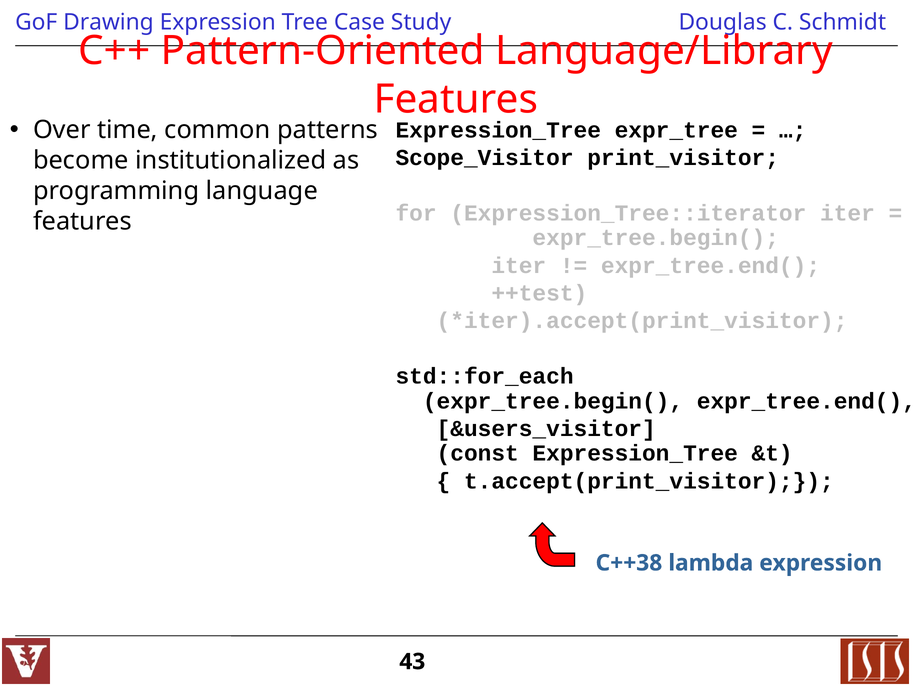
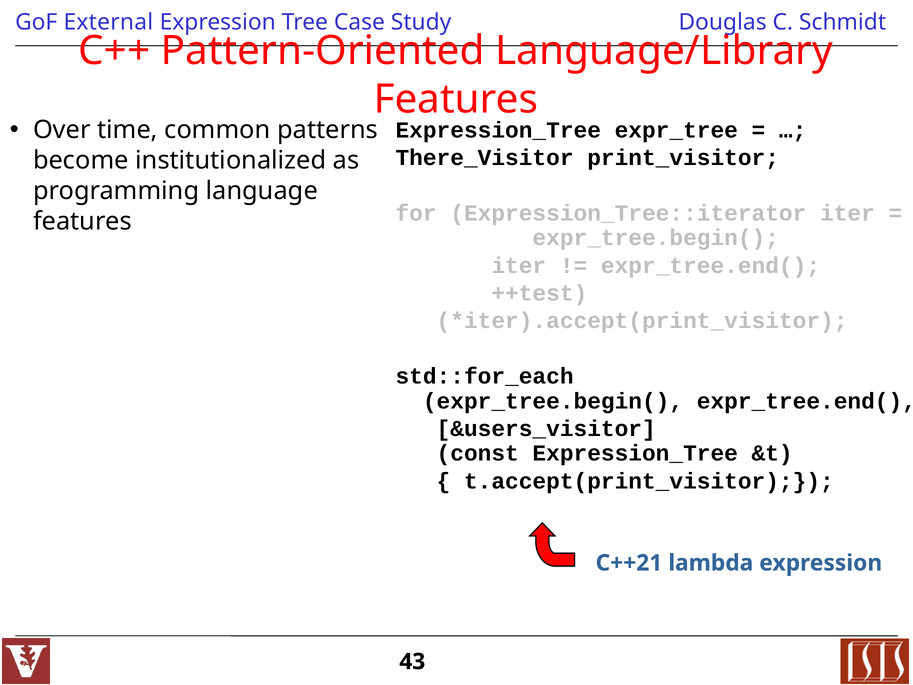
Drawing: Drawing -> External
Scope_Visitor: Scope_Visitor -> There_Visitor
C++38: C++38 -> C++21
